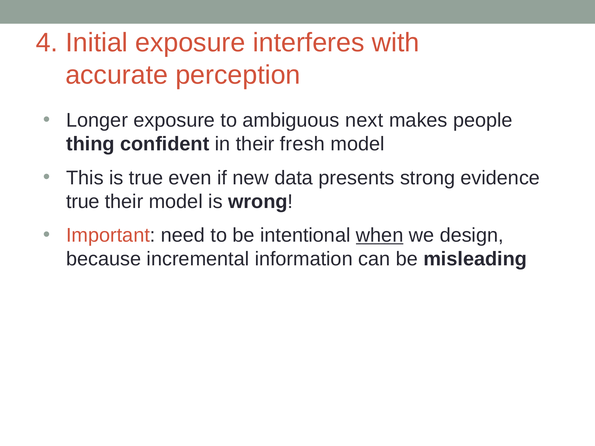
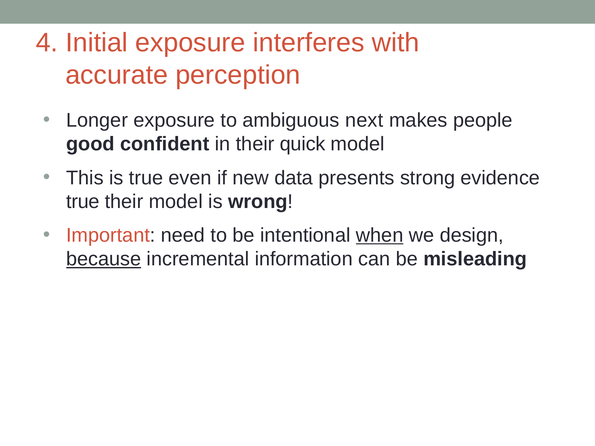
thing: thing -> good
fresh: fresh -> quick
because underline: none -> present
